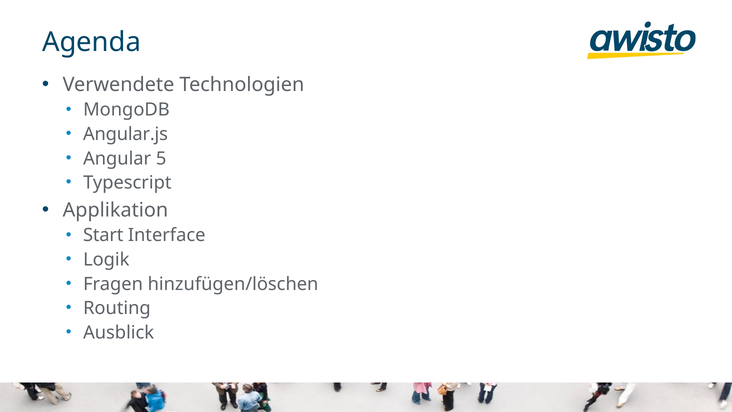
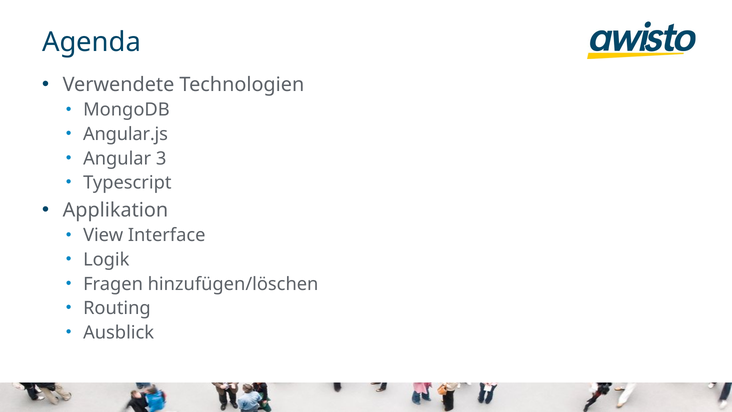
5: 5 -> 3
Start: Start -> View
